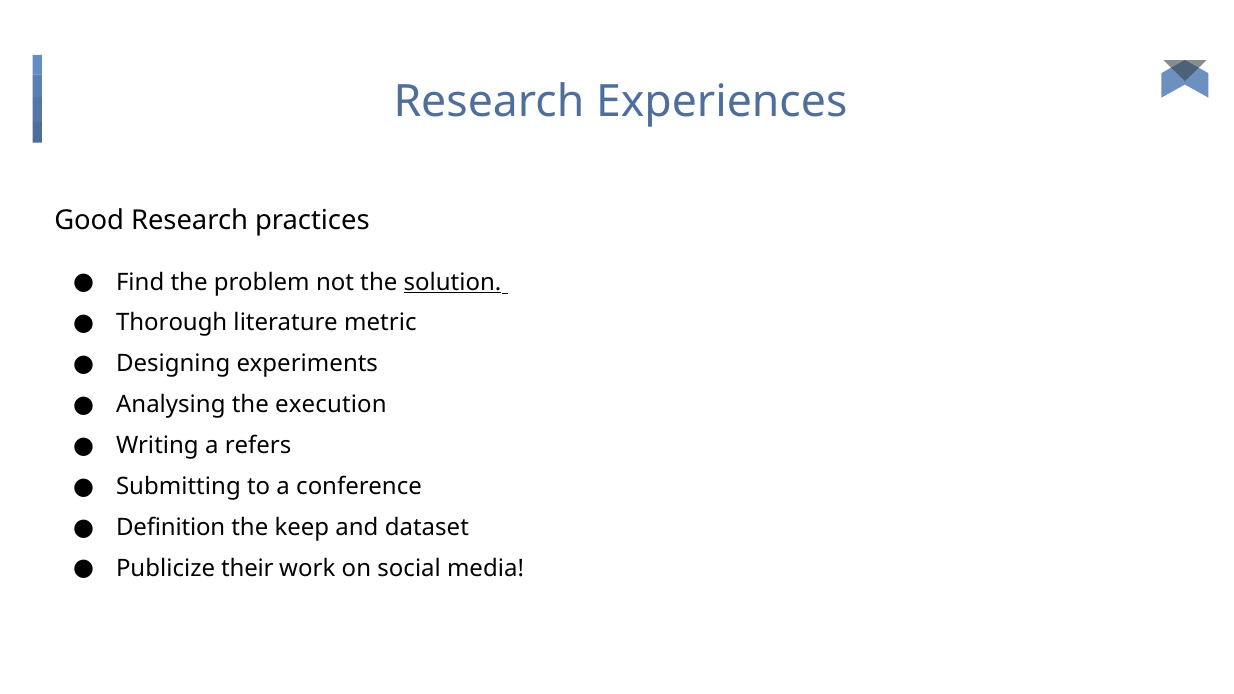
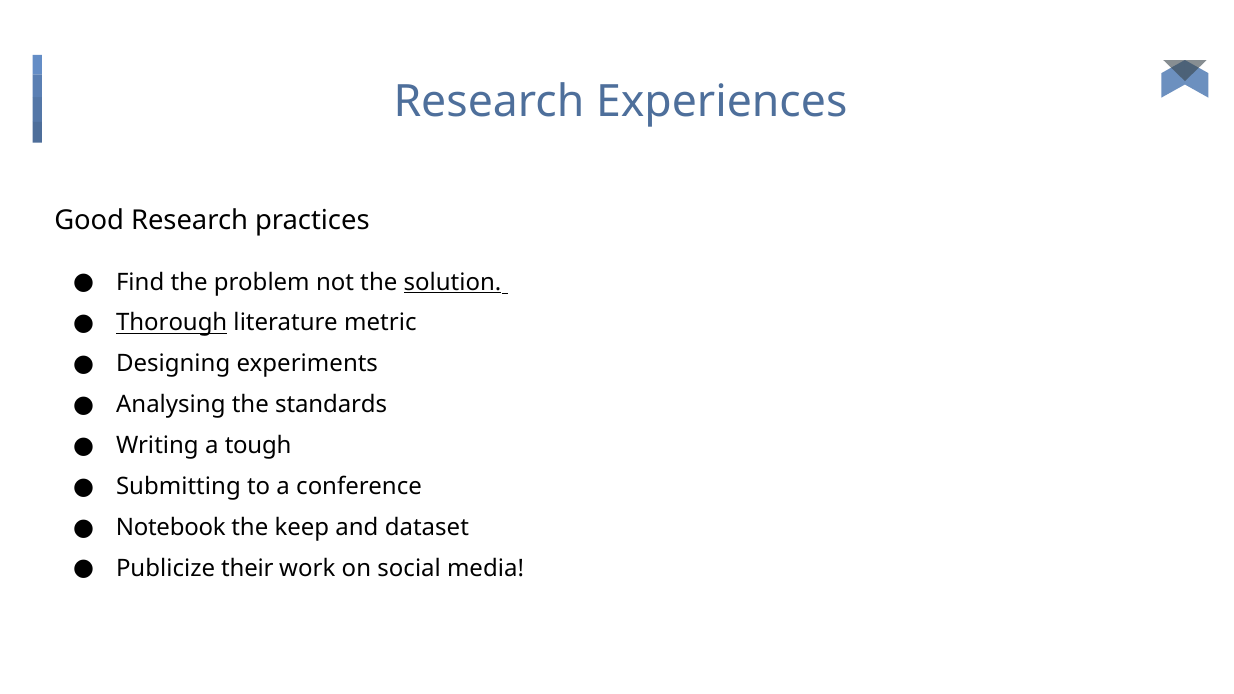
Thorough underline: none -> present
execution: execution -> standards
refers: refers -> tough
Definition: Definition -> Notebook
